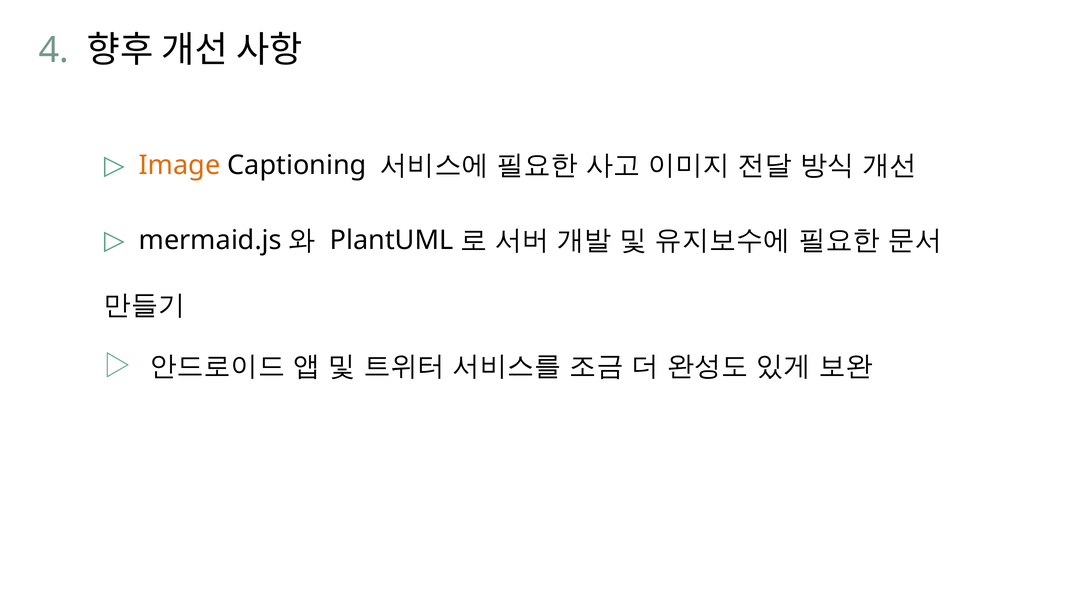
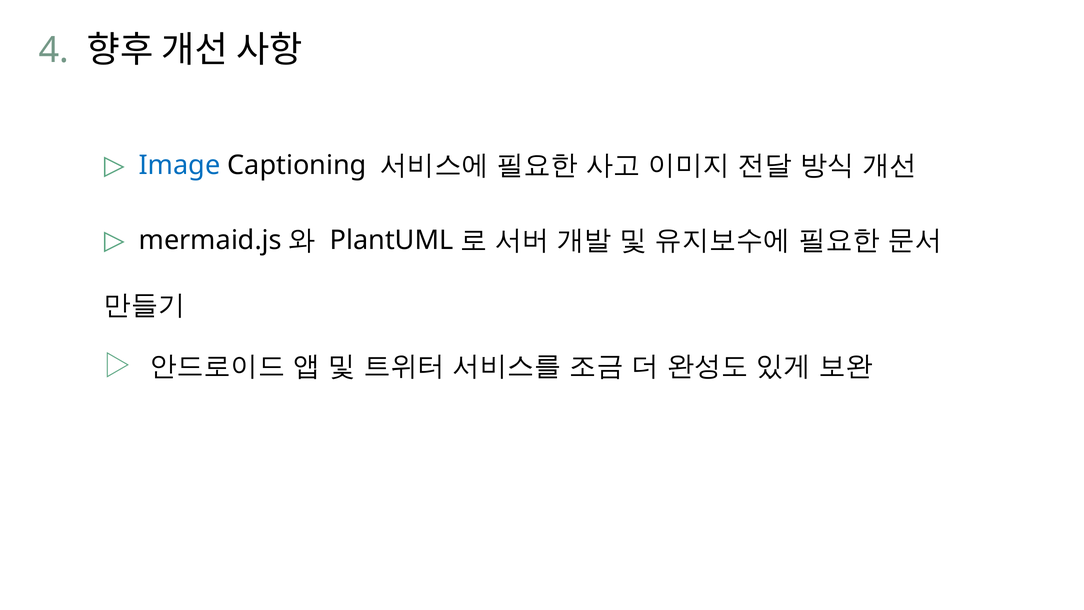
Image colour: orange -> blue
